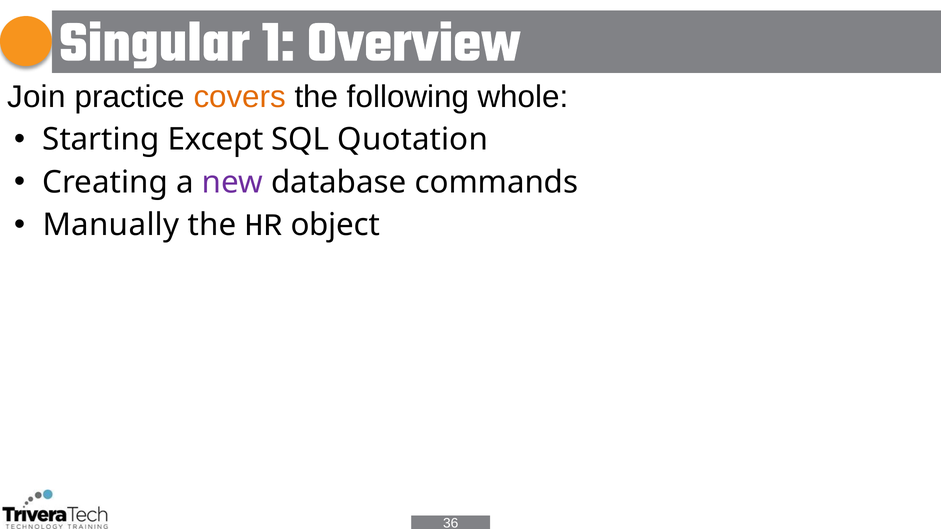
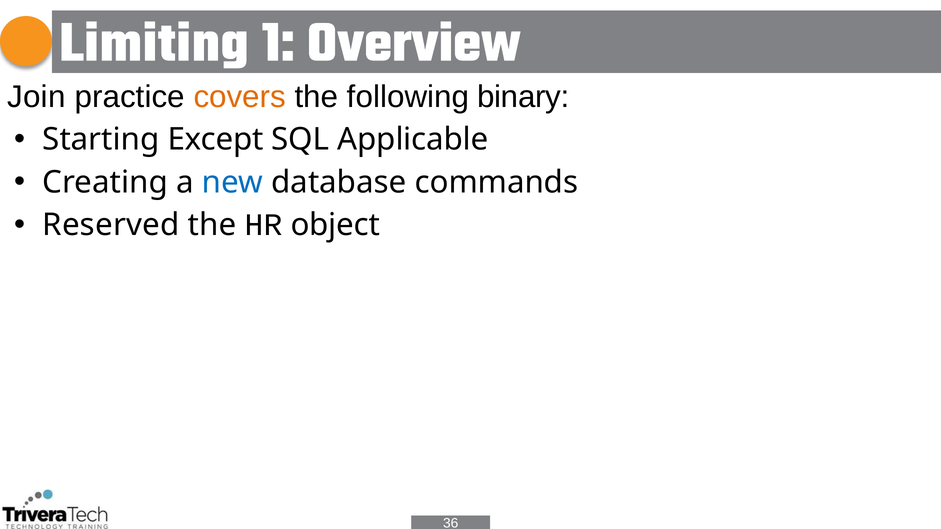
Singular: Singular -> Limiting
whole: whole -> binary
Quotation: Quotation -> Applicable
new colour: purple -> blue
Manually: Manually -> Reserved
